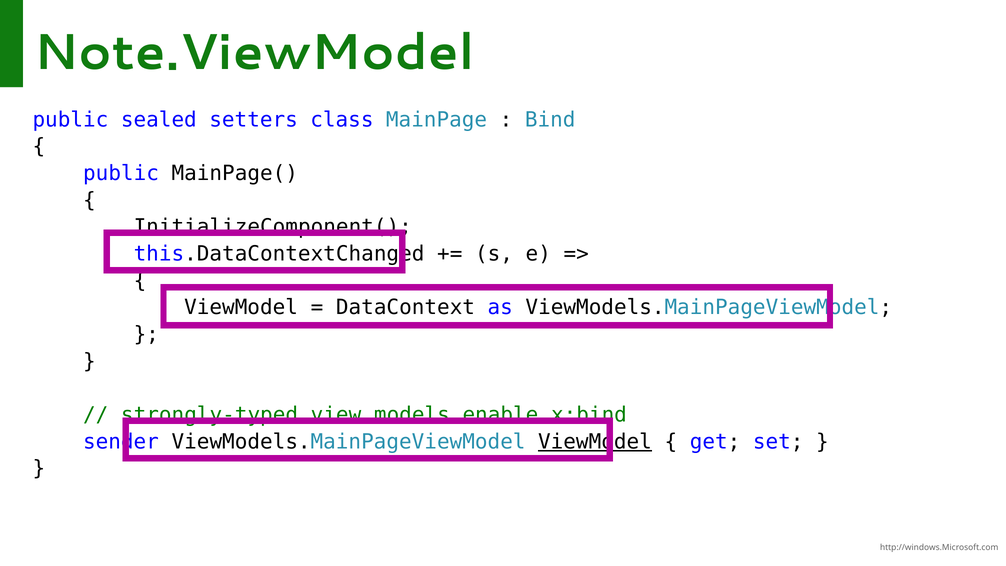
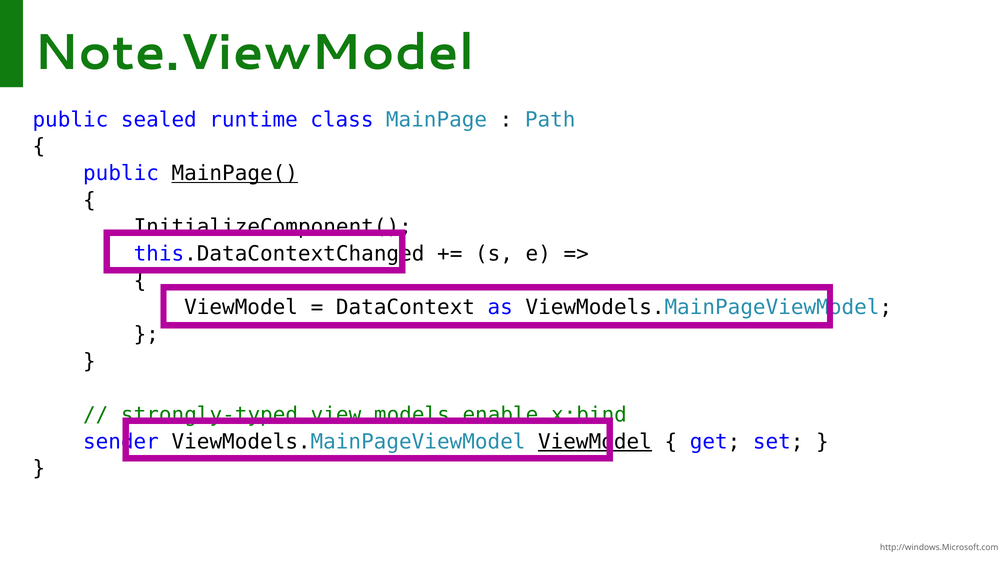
setters: setters -> runtime
Bind: Bind -> Path
MainPage( underline: none -> present
